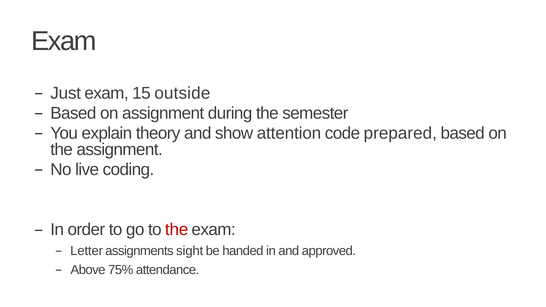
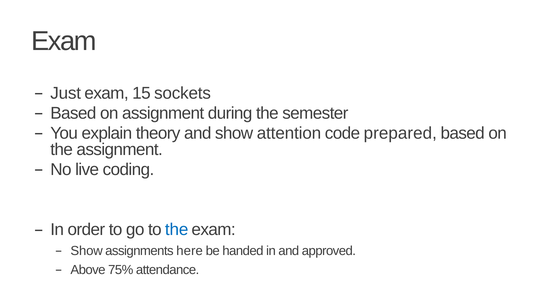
outside: outside -> sockets
the at (177, 230) colour: red -> blue
Letter at (87, 251): Letter -> Show
sight: sight -> here
